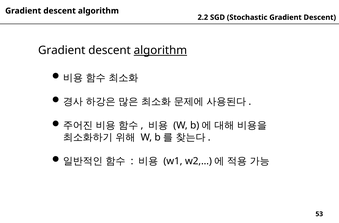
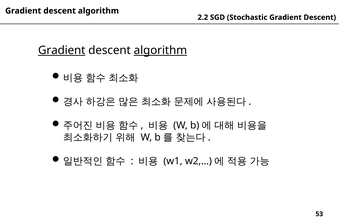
Gradient at (62, 50) underline: none -> present
